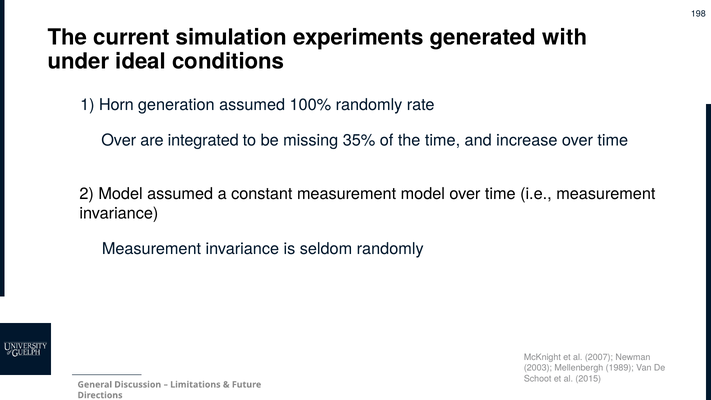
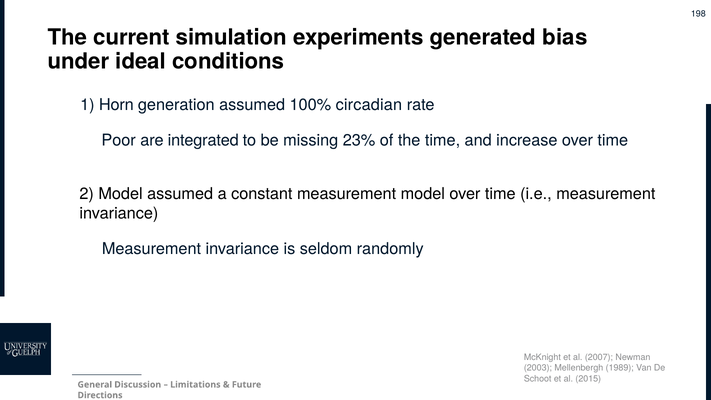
with: with -> bias
100% randomly: randomly -> circadian
Over at (119, 140): Over -> Poor
35%: 35% -> 23%
